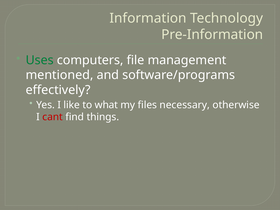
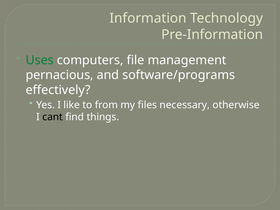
mentioned: mentioned -> pernacious
what: what -> from
cant colour: red -> black
